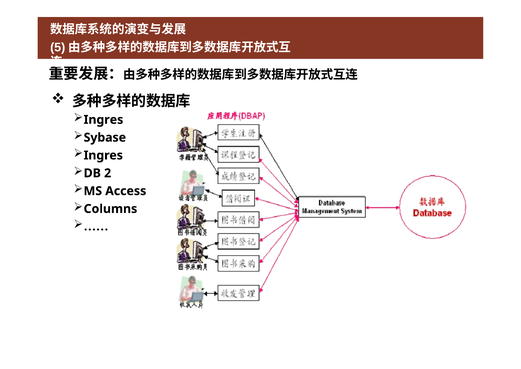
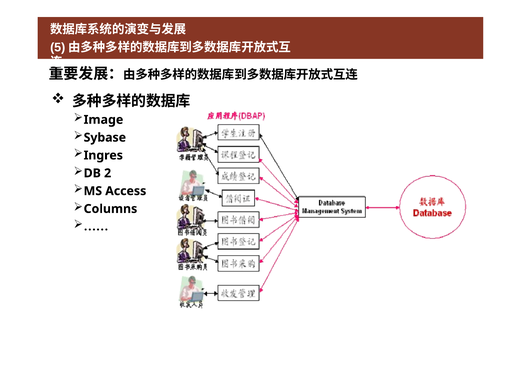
Ingres at (103, 120): Ingres -> Image
